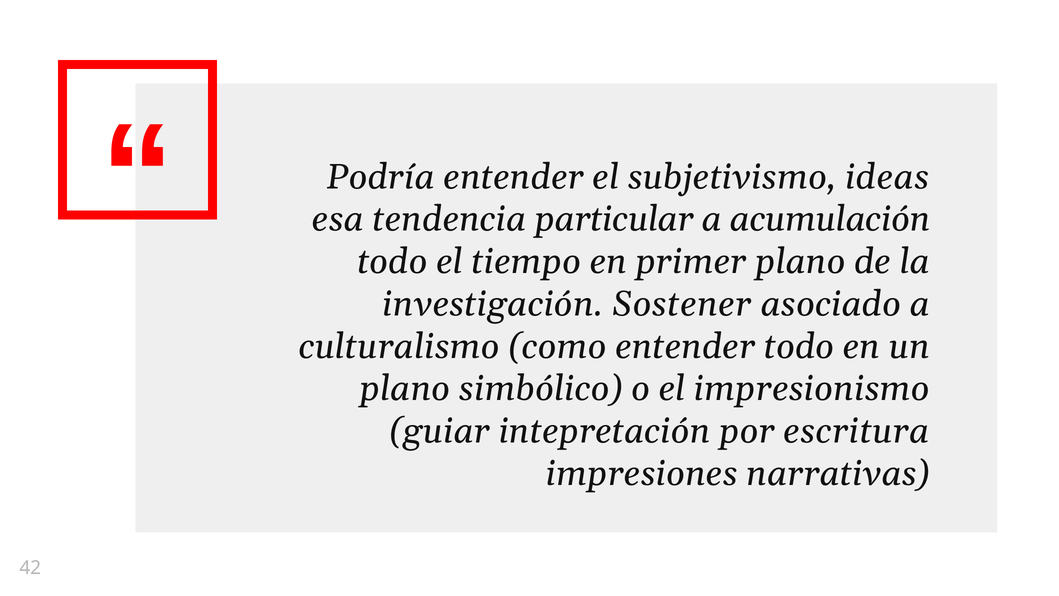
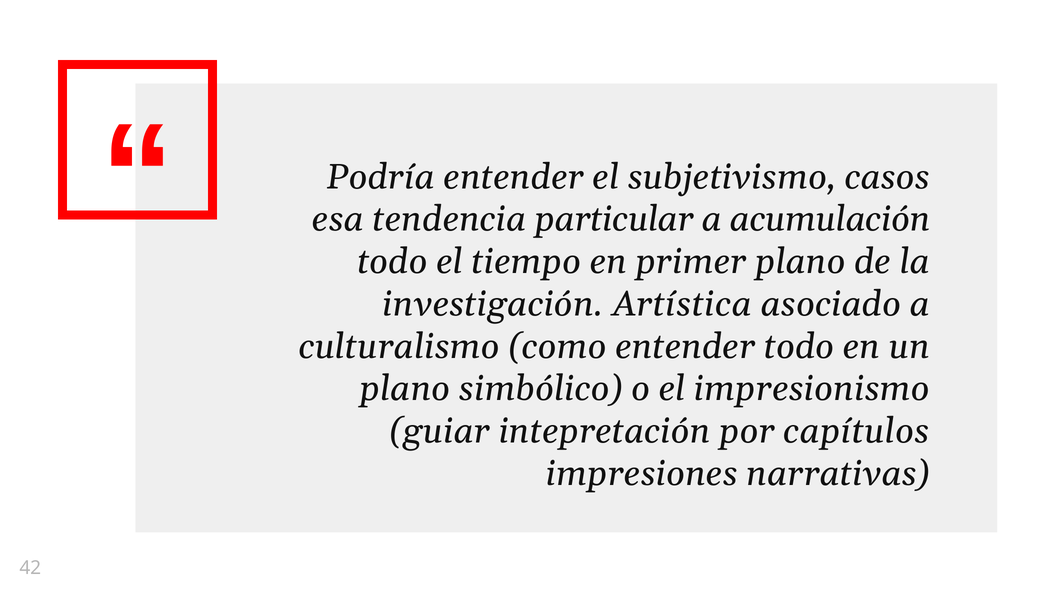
ideas: ideas -> casos
Sostener: Sostener -> Artística
escritura: escritura -> capítulos
